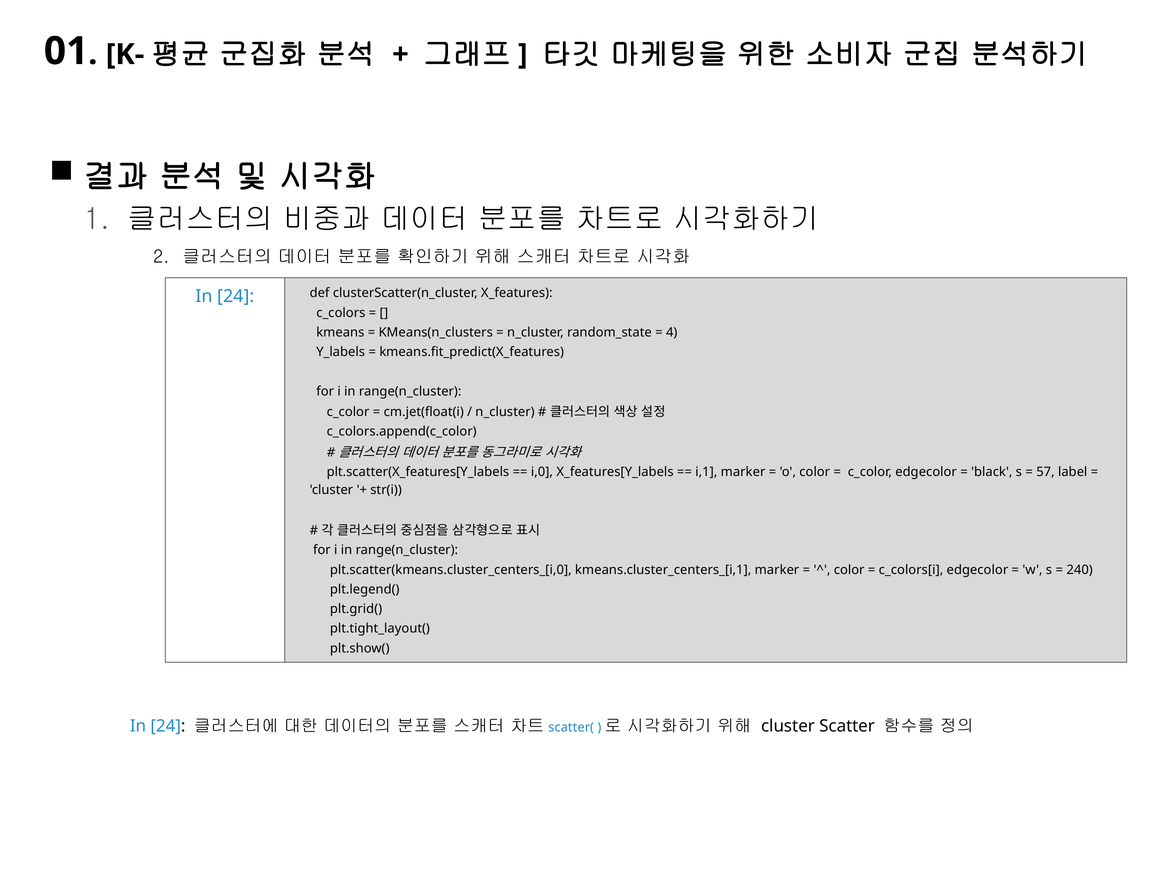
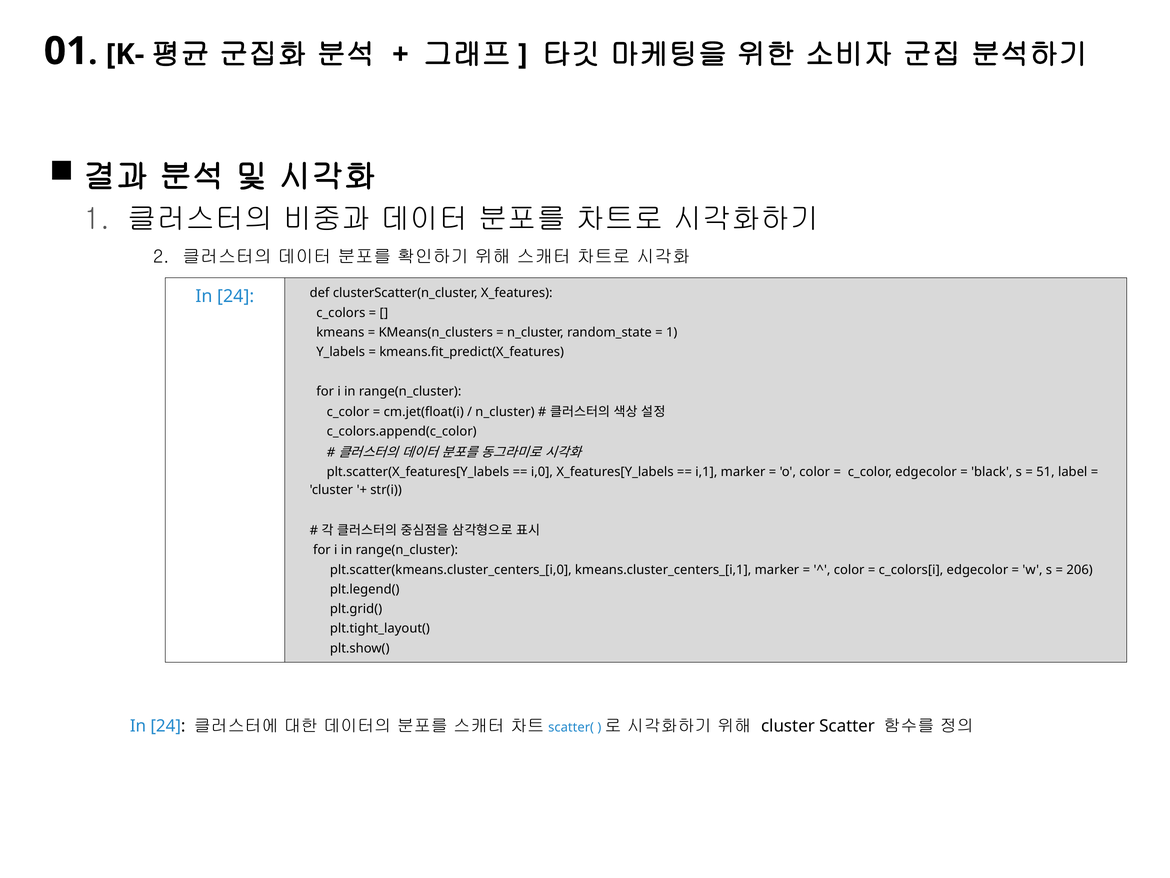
4 at (672, 332): 4 -> 1
57: 57 -> 51
240: 240 -> 206
